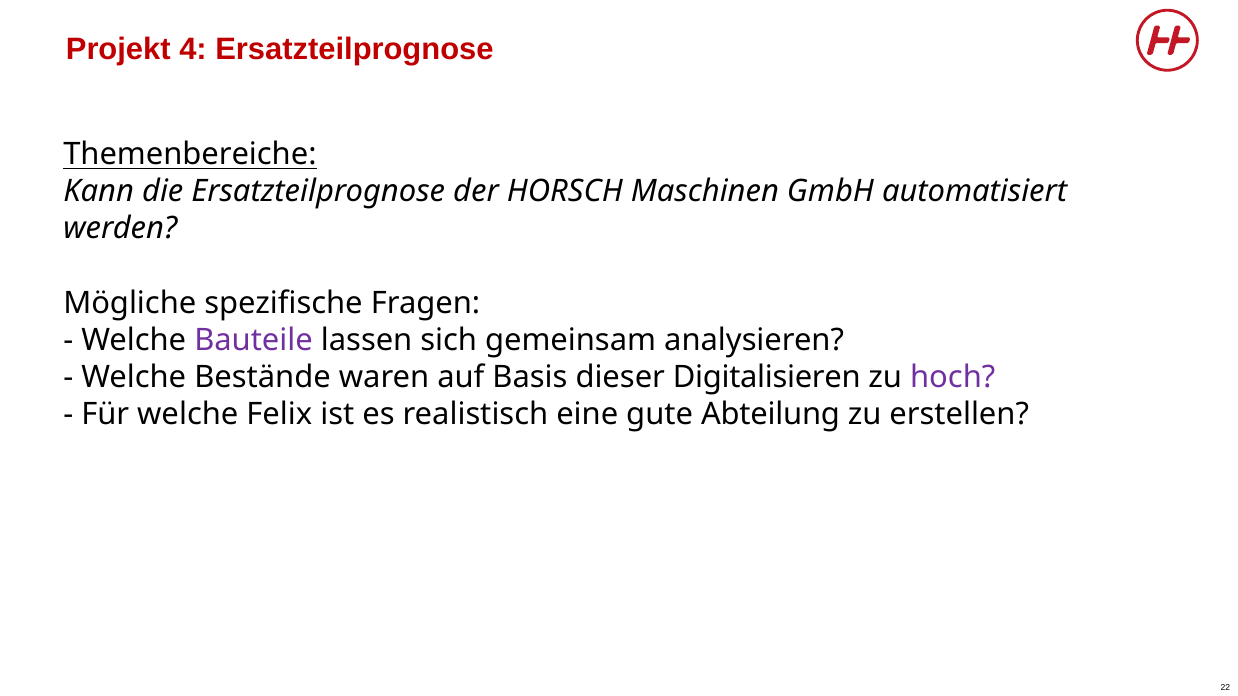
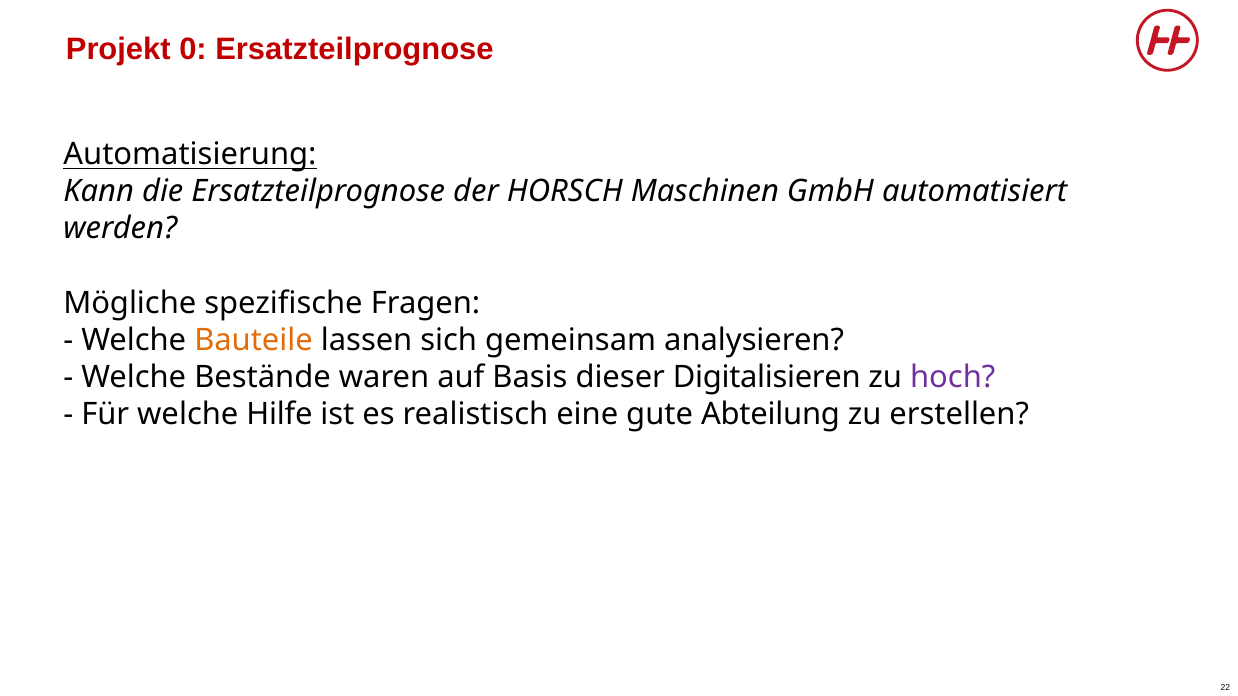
4: 4 -> 0
Themenbereiche: Themenbereiche -> Automatisierung
Bauteile colour: purple -> orange
Felix: Felix -> Hilfe
